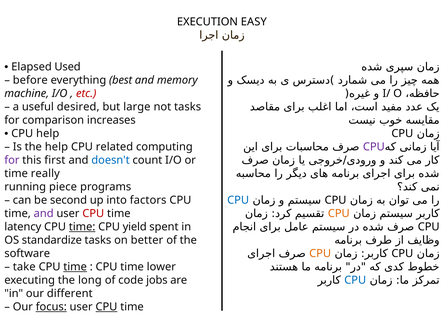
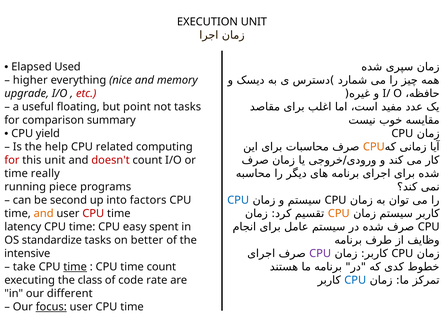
EXECUTION EASY: EASY -> UNIT
before: before -> higher
best: best -> nice
machine: machine -> upgrade
desired: desired -> floating
large: large -> point
increases: increases -> summary
CPU help: help -> yield
CPU at (374, 147) colour: purple -> orange
for at (12, 160) colour: purple -> red
this first: first -> unit
doesn't colour: blue -> red
and at (44, 214) colour: purple -> orange
time at (82, 227) underline: present -> none
yield: yield -> easy
software: software -> intensive
CPU at (320, 253) colour: orange -> purple
time lower: lower -> count
long: long -> class
jobs: jobs -> rate
CPU at (106, 307) underline: present -> none
